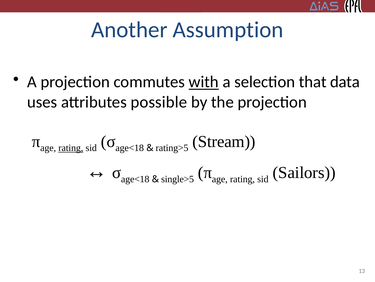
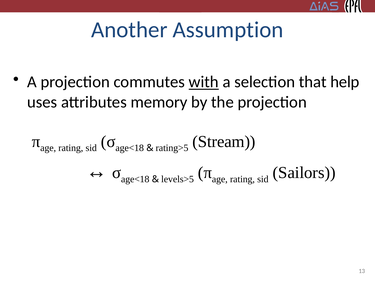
data: data -> help
possible: possible -> memory
rating at (71, 148) underline: present -> none
single>5: single>5 -> levels>5
